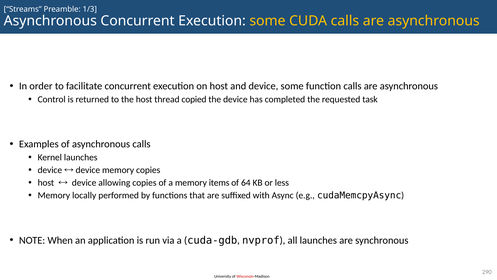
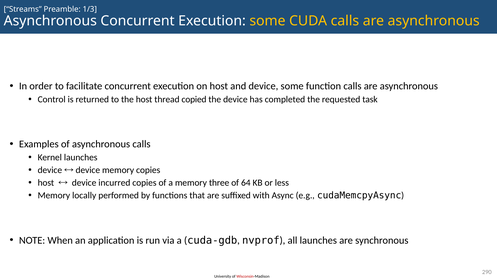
allowing: allowing -> incurred
items: items -> three
